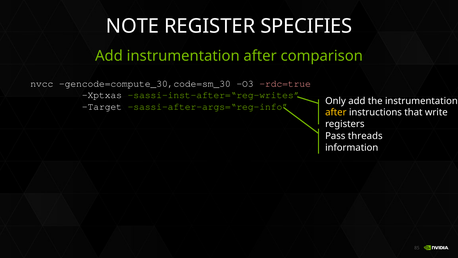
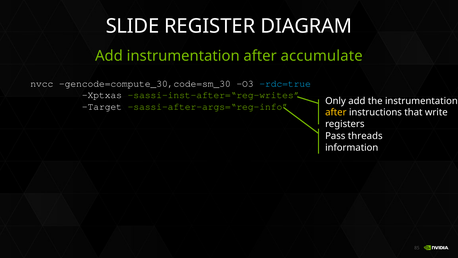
NOTE: NOTE -> SLIDE
SPECIFIES: SPECIFIES -> DIAGRAM
comparison: comparison -> accumulate
rdc=true colour: pink -> light blue
